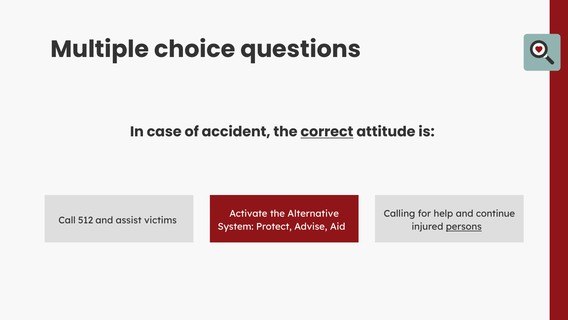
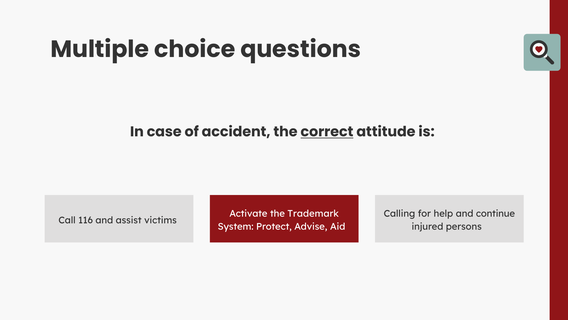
Alternative: Alternative -> Trademark
512: 512 -> 116
persons underline: present -> none
